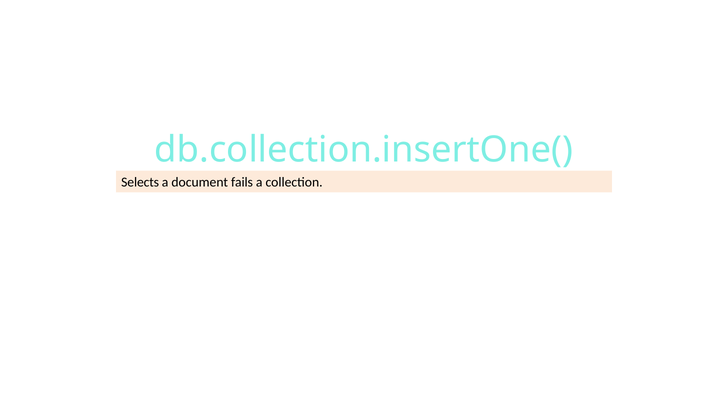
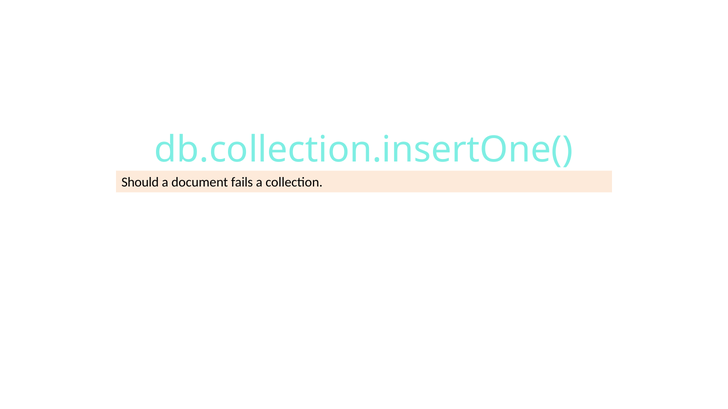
Selects: Selects -> Should
